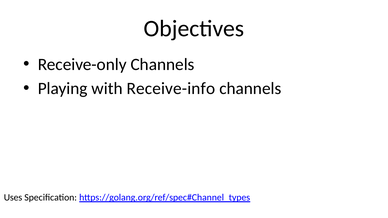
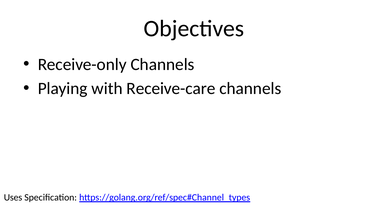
Receive-info: Receive-info -> Receive-care
